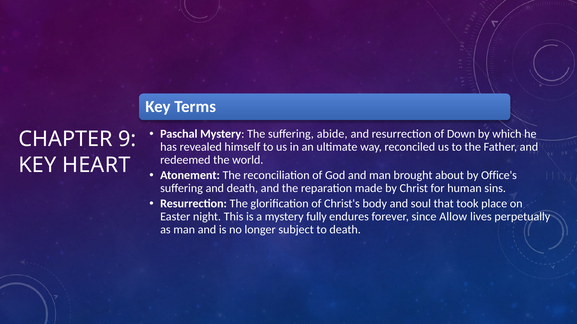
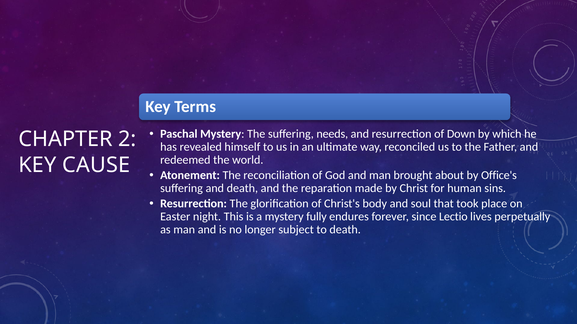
abide: abide -> needs
9: 9 -> 2
HEART: HEART -> CAUSE
Allow: Allow -> Lectio
